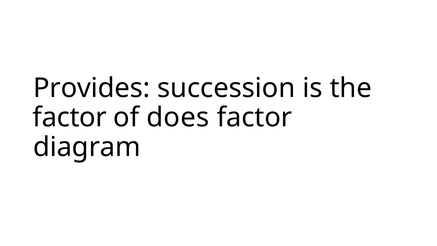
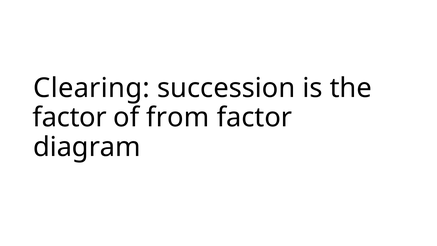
Provides: Provides -> Clearing
does: does -> from
